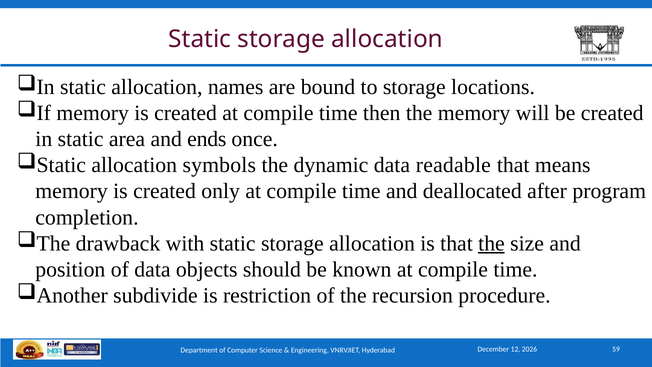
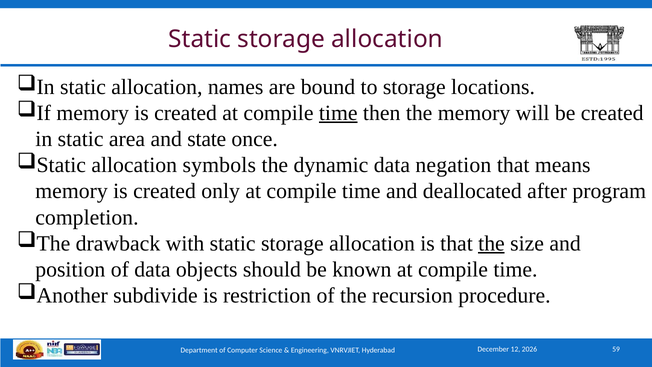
time at (338, 113) underline: none -> present
ends: ends -> state
readable: readable -> negation
